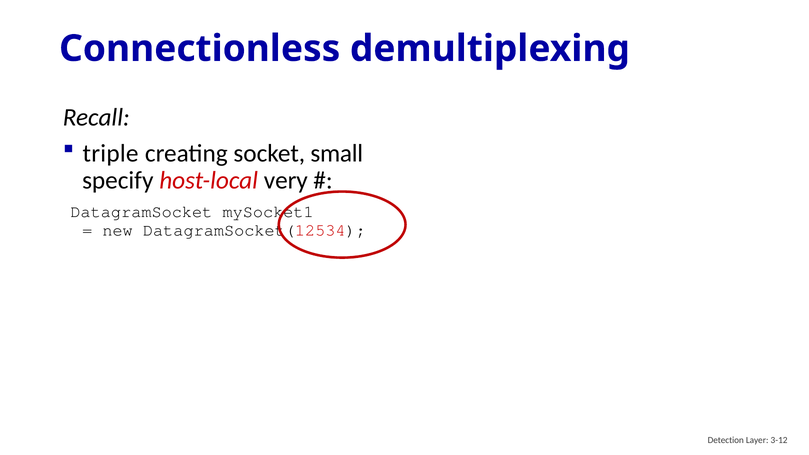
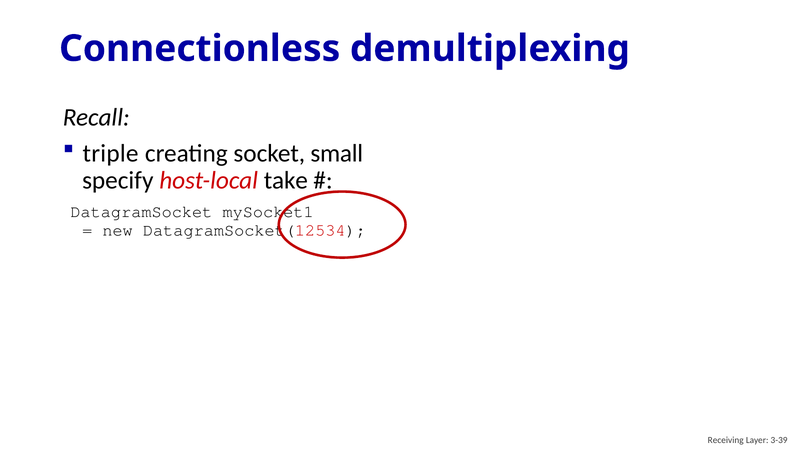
very: very -> take
Detection: Detection -> Receiving
3-12: 3-12 -> 3-39
